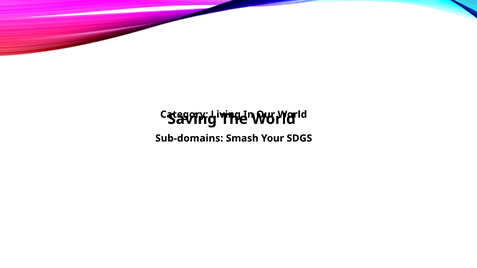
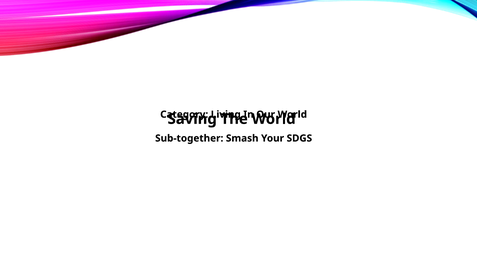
Sub-domains: Sub-domains -> Sub-together
